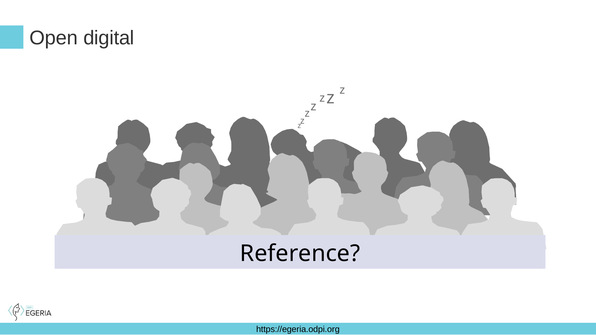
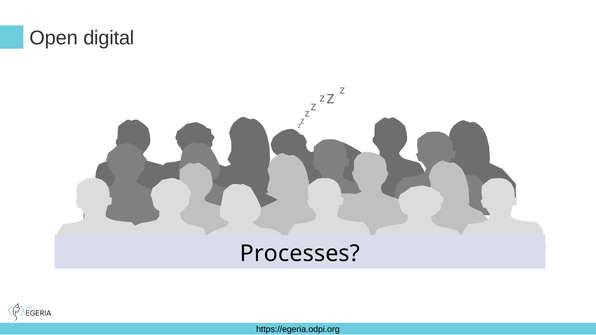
Reference: Reference -> Processes
